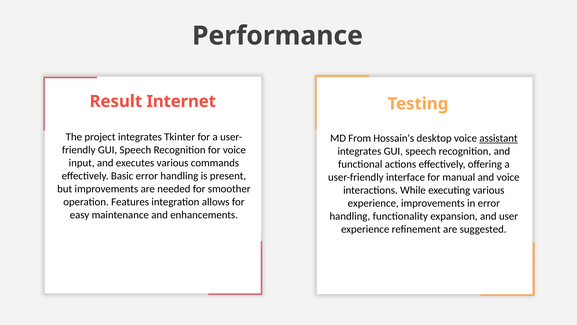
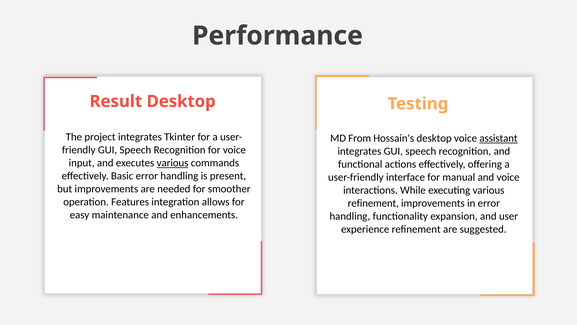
Result Internet: Internet -> Desktop
various at (173, 163) underline: none -> present
experience at (373, 203): experience -> refinement
